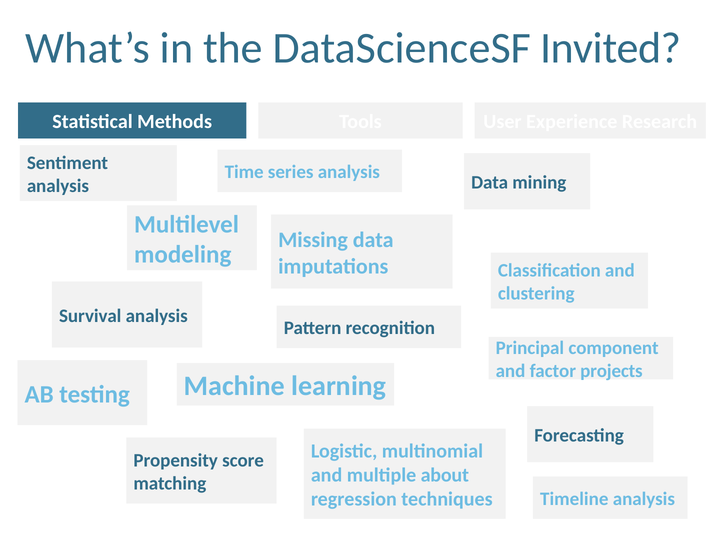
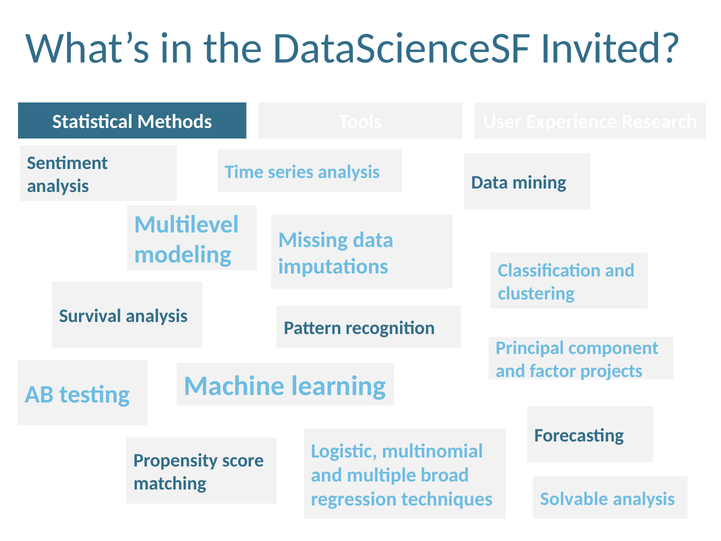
about: about -> broad
Timeline: Timeline -> Solvable
